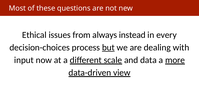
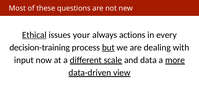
Ethical underline: none -> present
from: from -> your
instead: instead -> actions
decision-choices: decision-choices -> decision-training
